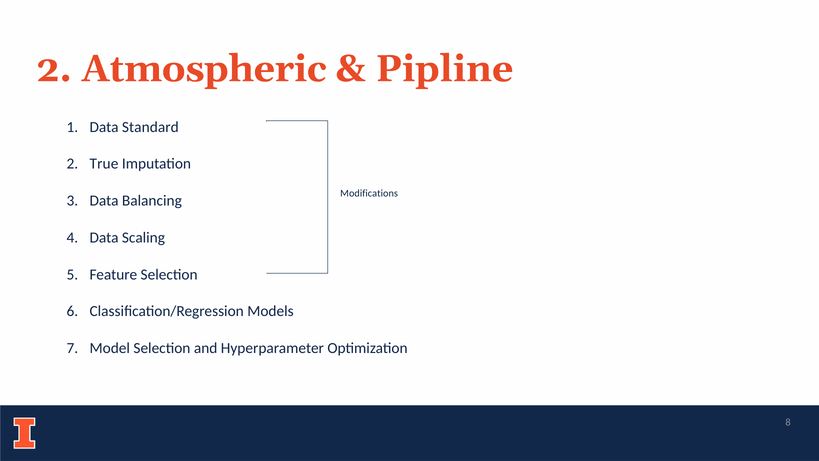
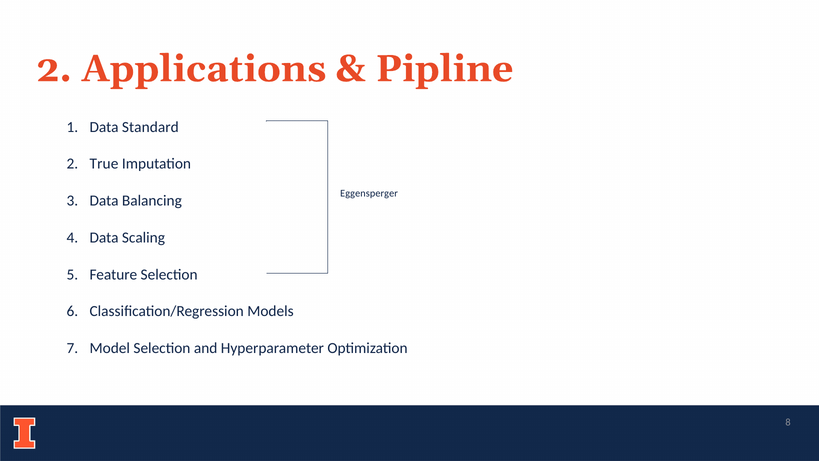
Atmospheric: Atmospheric -> Applications
Modifications: Modifications -> Eggensperger
